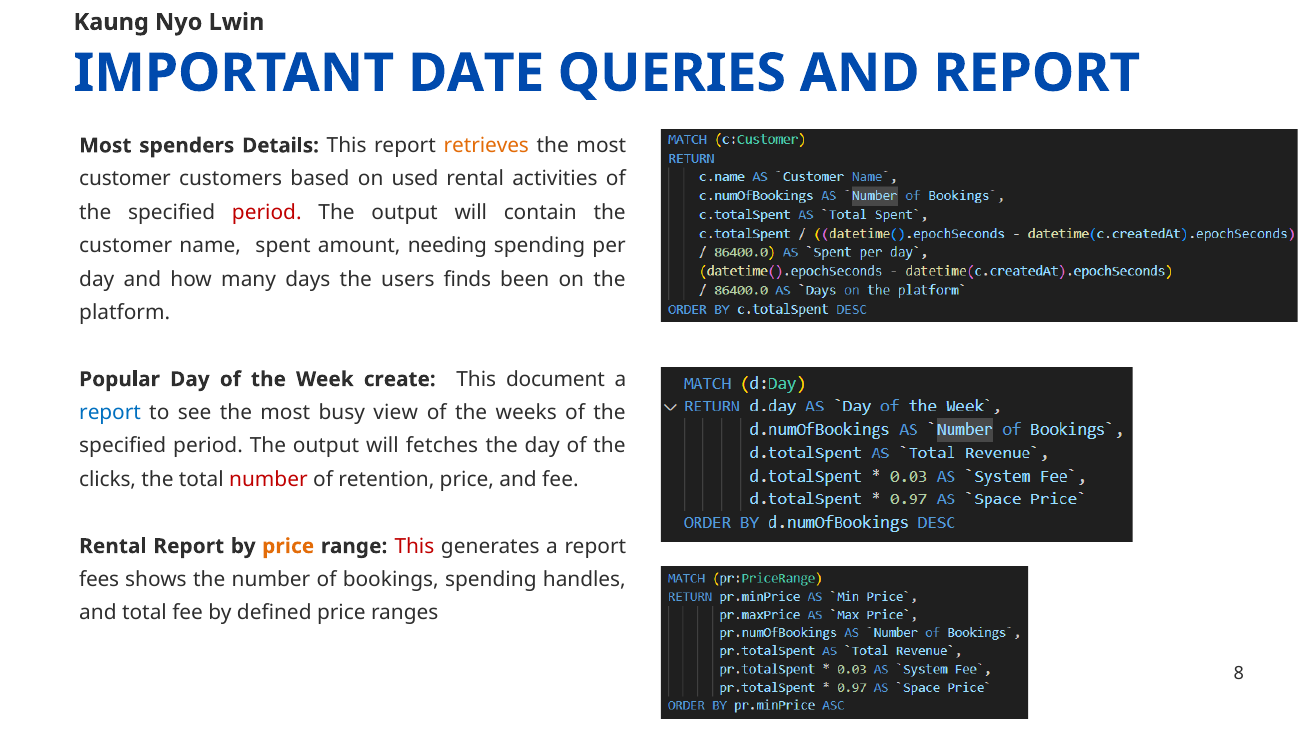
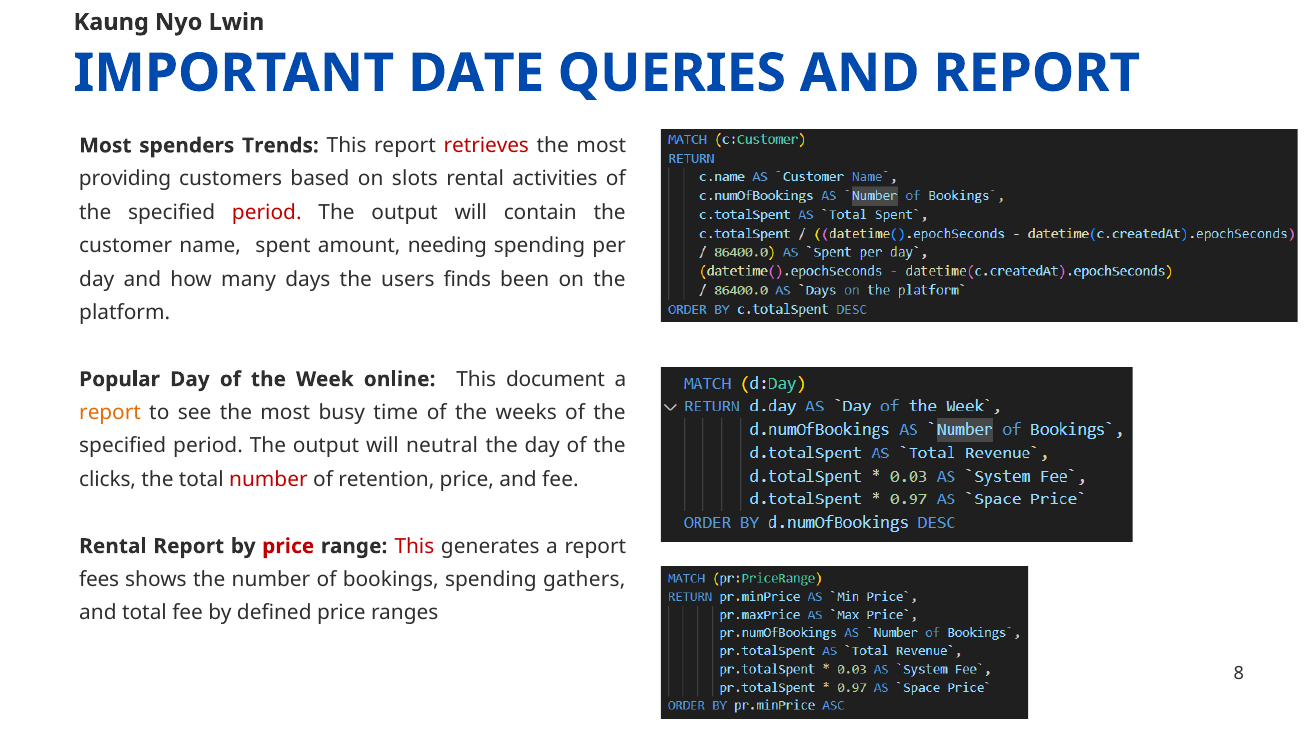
Details: Details -> Trends
retrieves colour: orange -> red
customer at (125, 179): customer -> providing
used: used -> slots
create: create -> online
report at (110, 413) colour: blue -> orange
view: view -> time
fetches: fetches -> neutral
price at (288, 546) colour: orange -> red
handles: handles -> gathers
